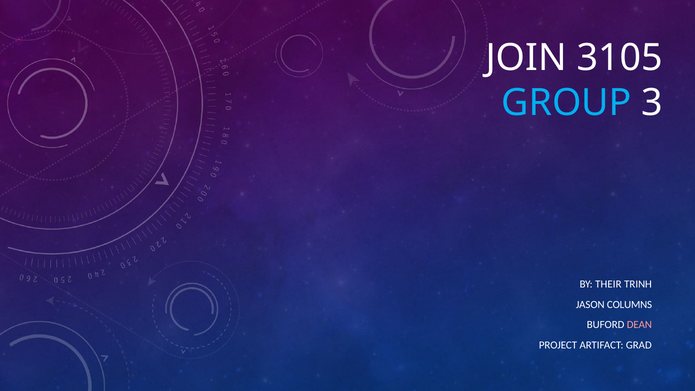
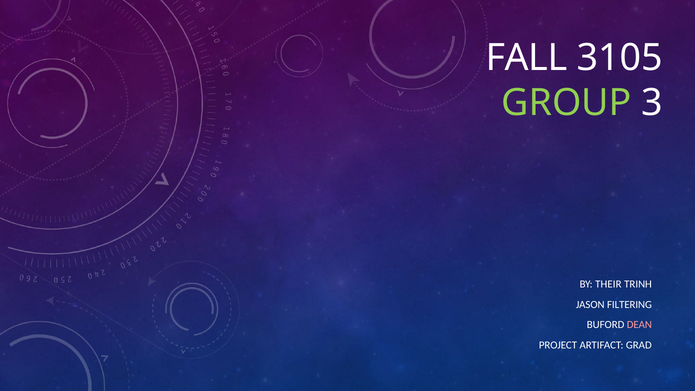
JOIN: JOIN -> FALL
GROUP colour: light blue -> light green
COLUMNS: COLUMNS -> FILTERING
